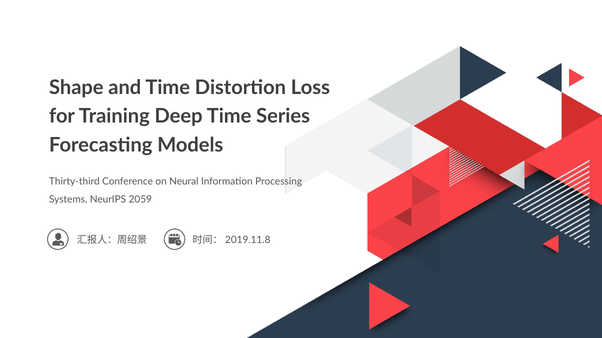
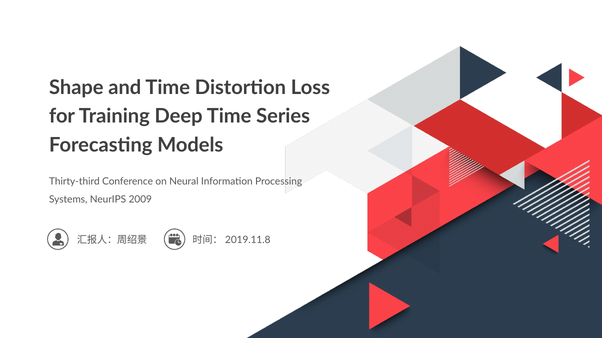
2059: 2059 -> 2009
